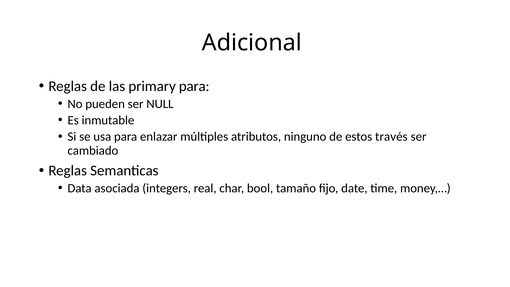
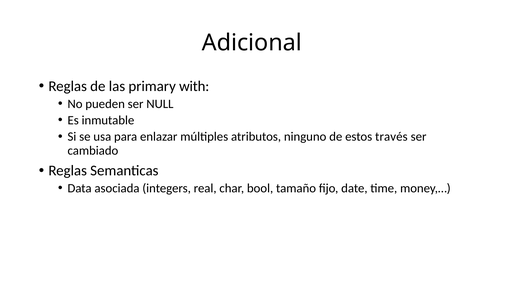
primary para: para -> with
